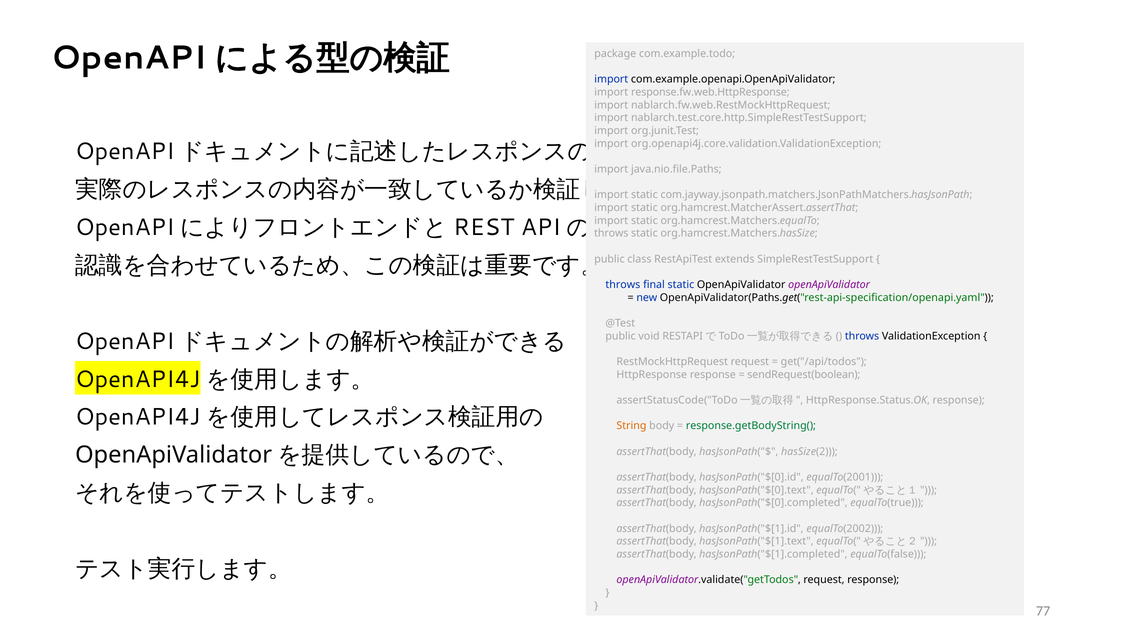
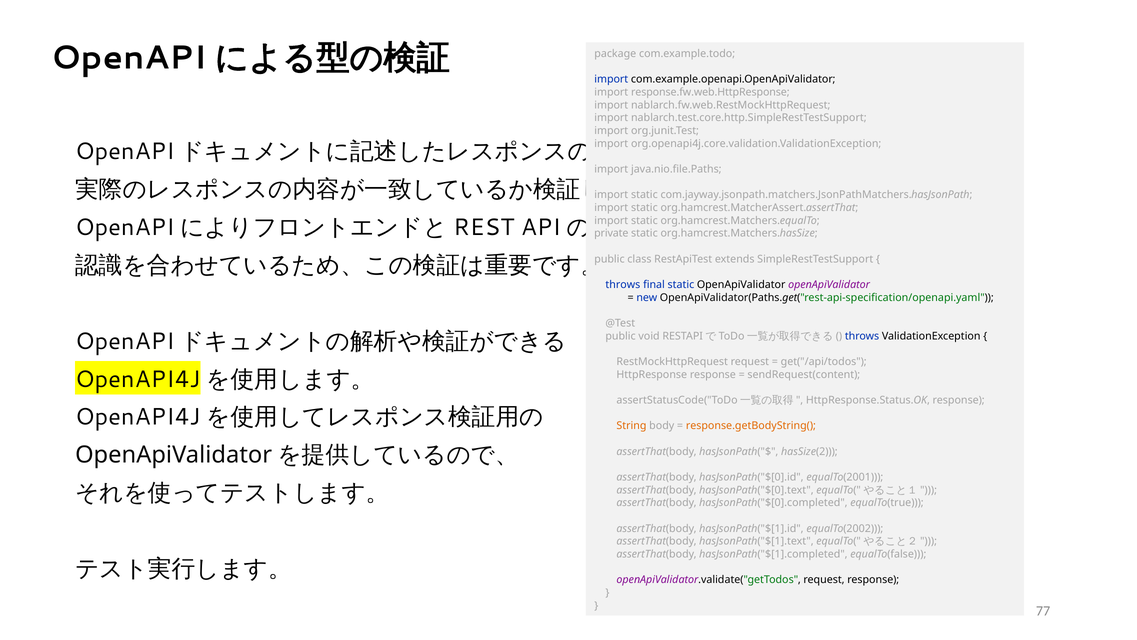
throws at (611, 233): throws -> private
sendRequest(boolean: sendRequest(boolean -> sendRequest(content
response.getBodyString( colour: green -> orange
